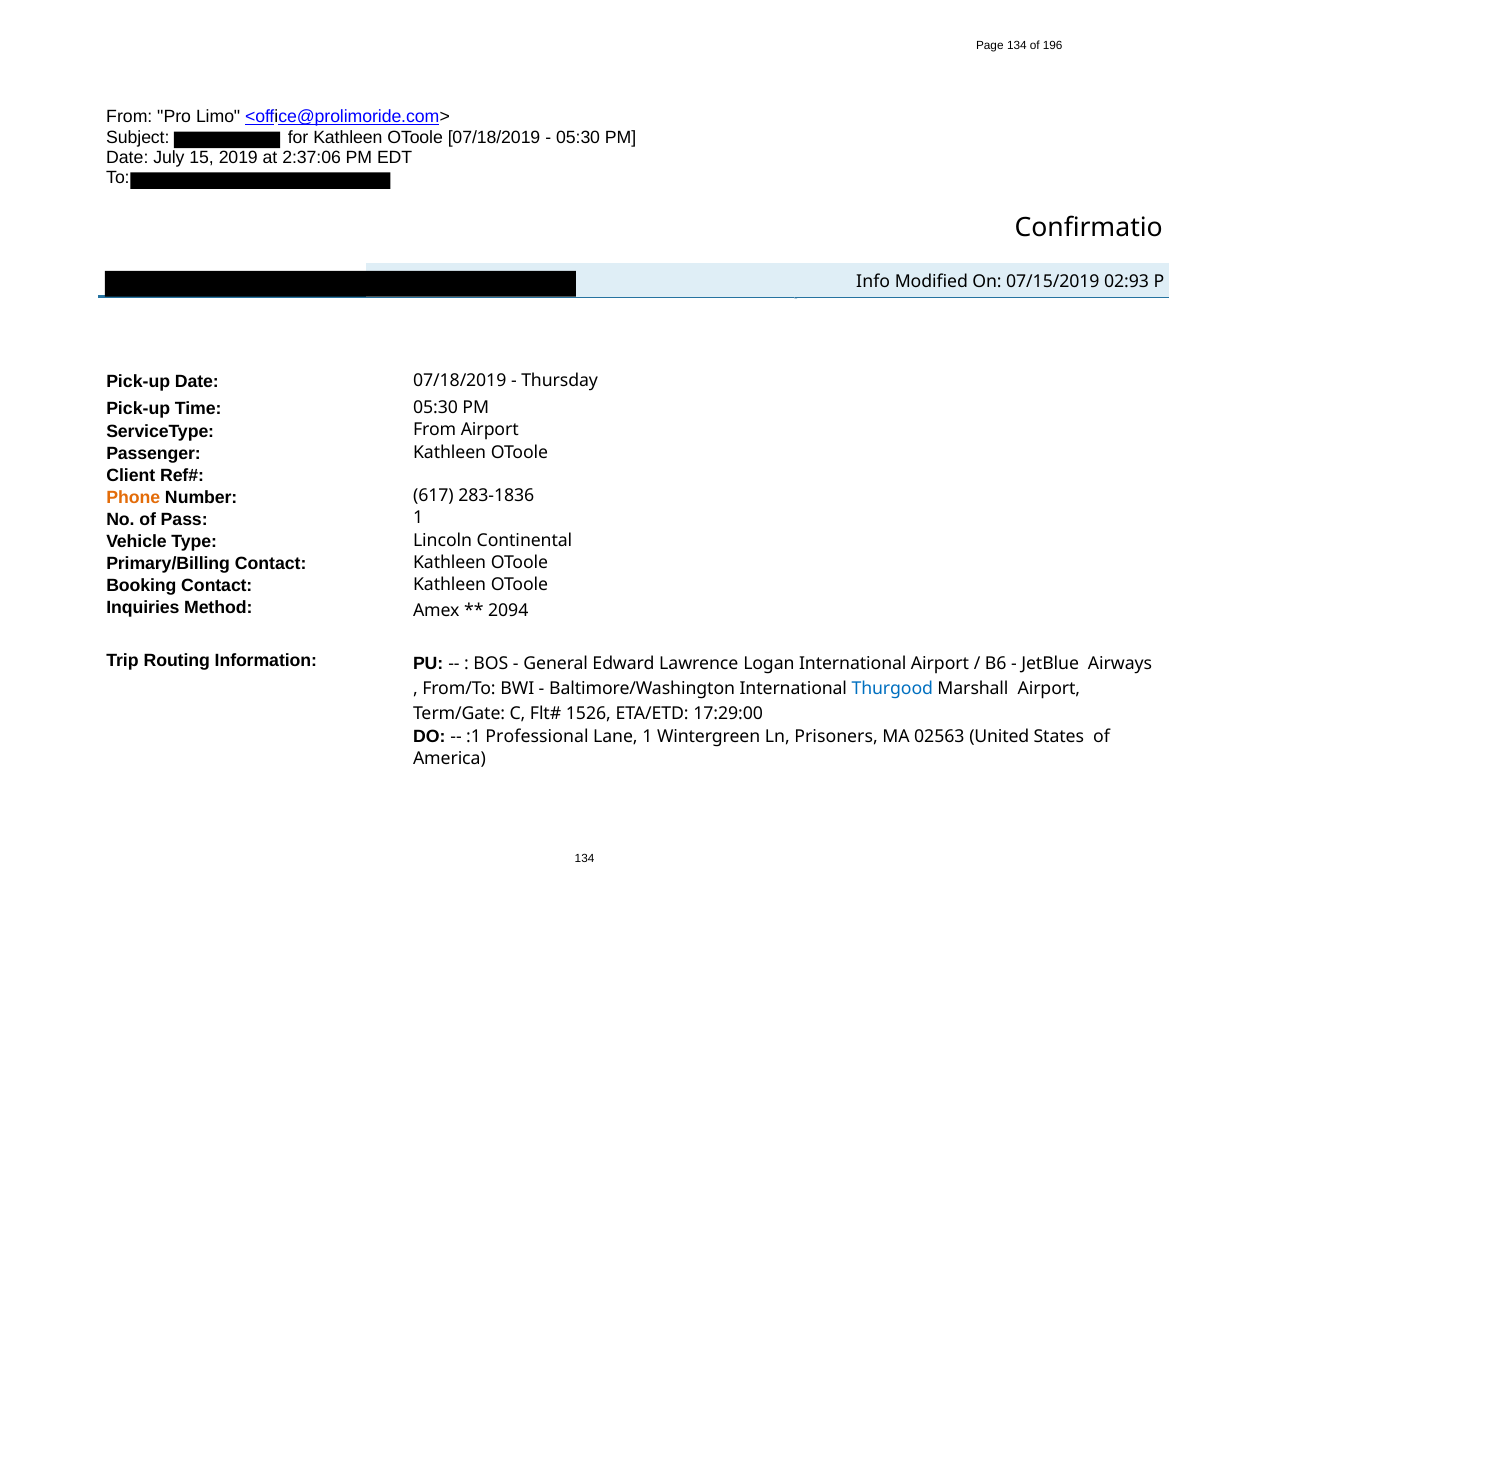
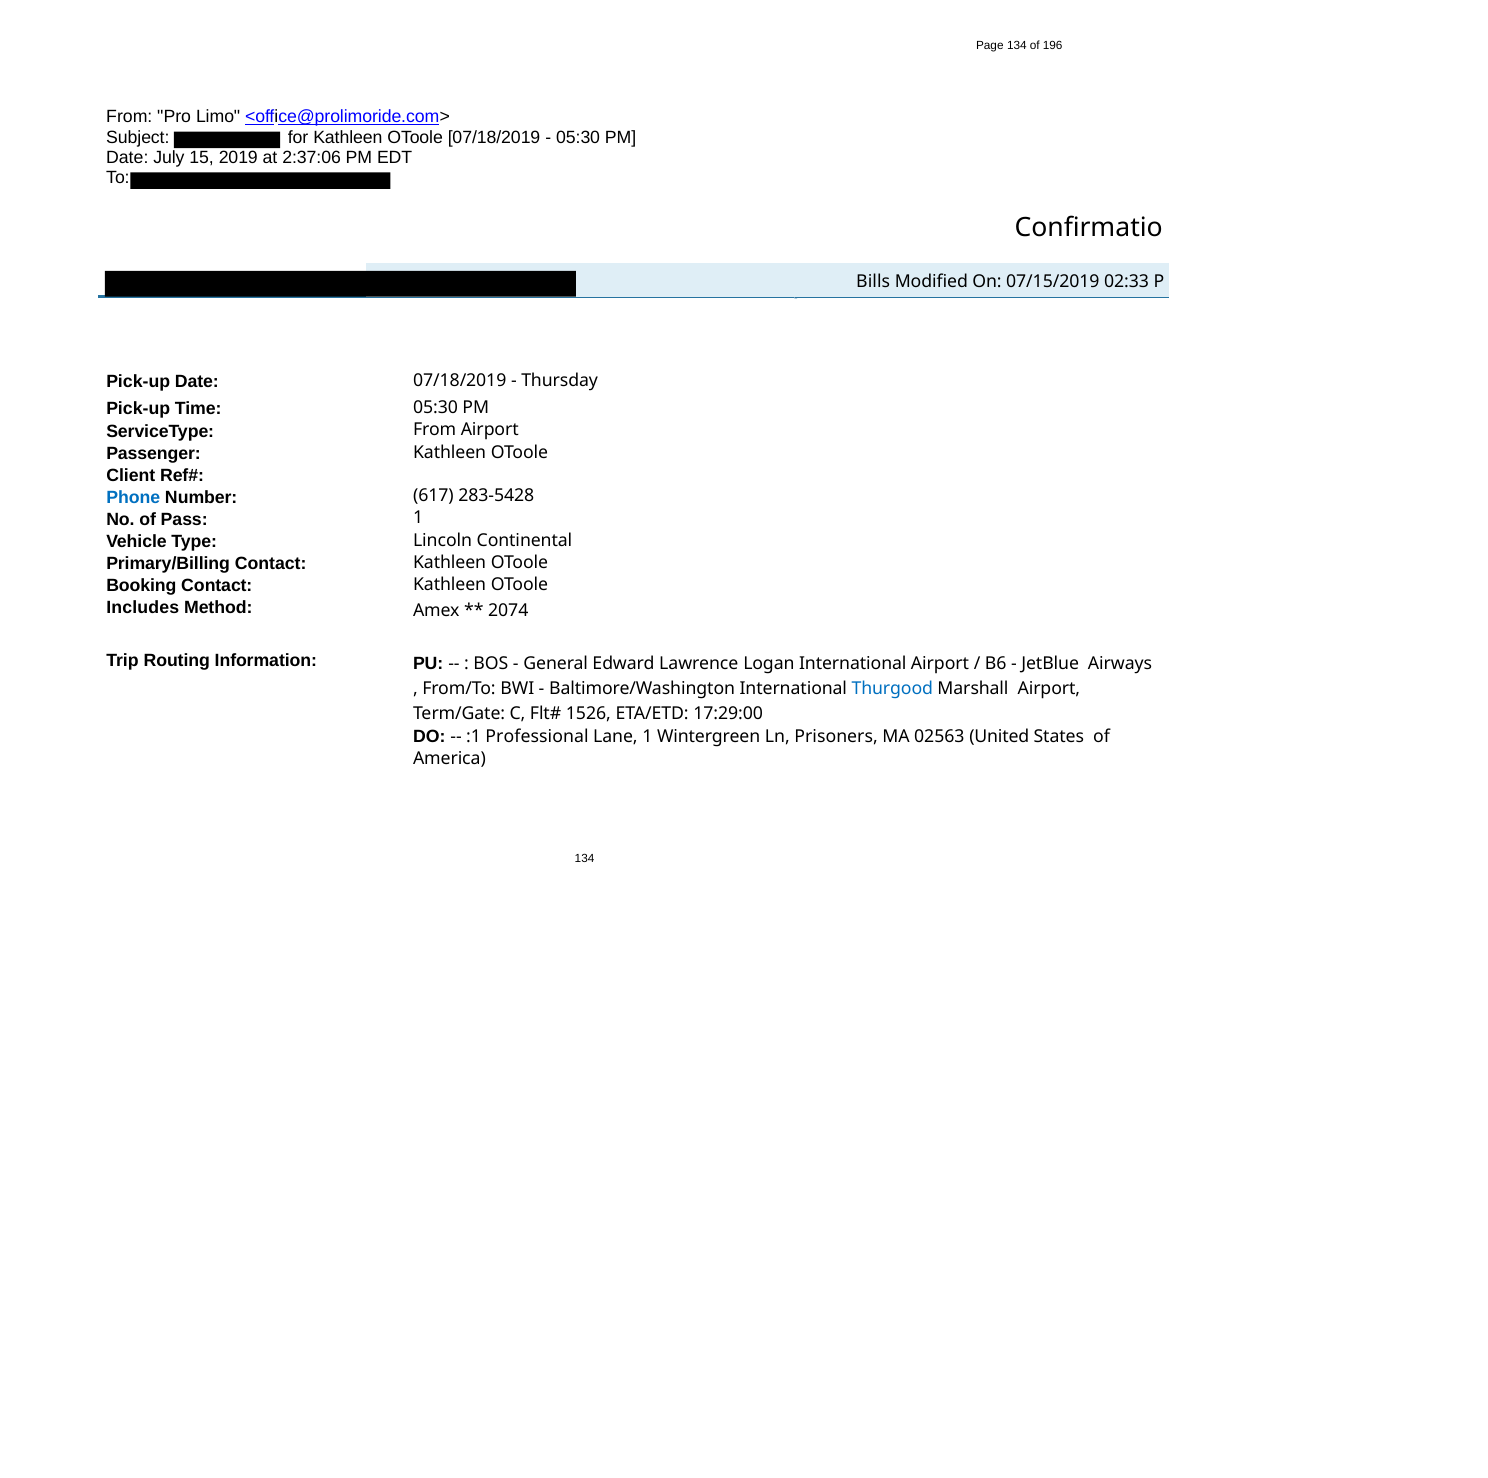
Info: Info -> Bills
02:93: 02:93 -> 02:33
Phone colour: orange -> blue
283-1836: 283-1836 -> 283-5428
Inquiries: Inquiries -> Includes
2094: 2094 -> 2074
